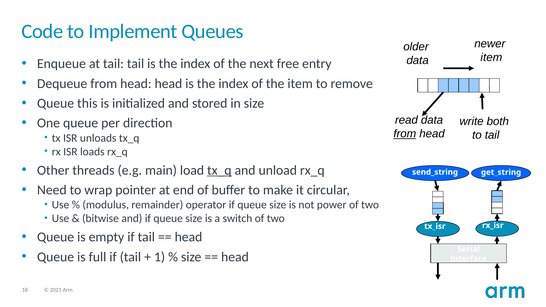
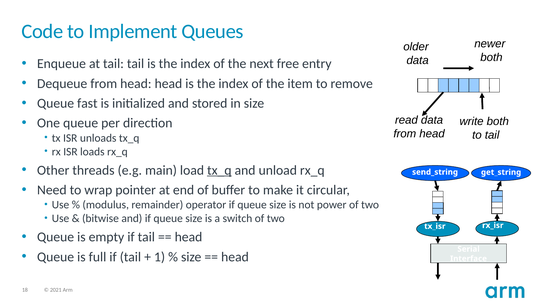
item at (491, 57): item -> both
this: this -> fast
from at (405, 134) underline: present -> none
